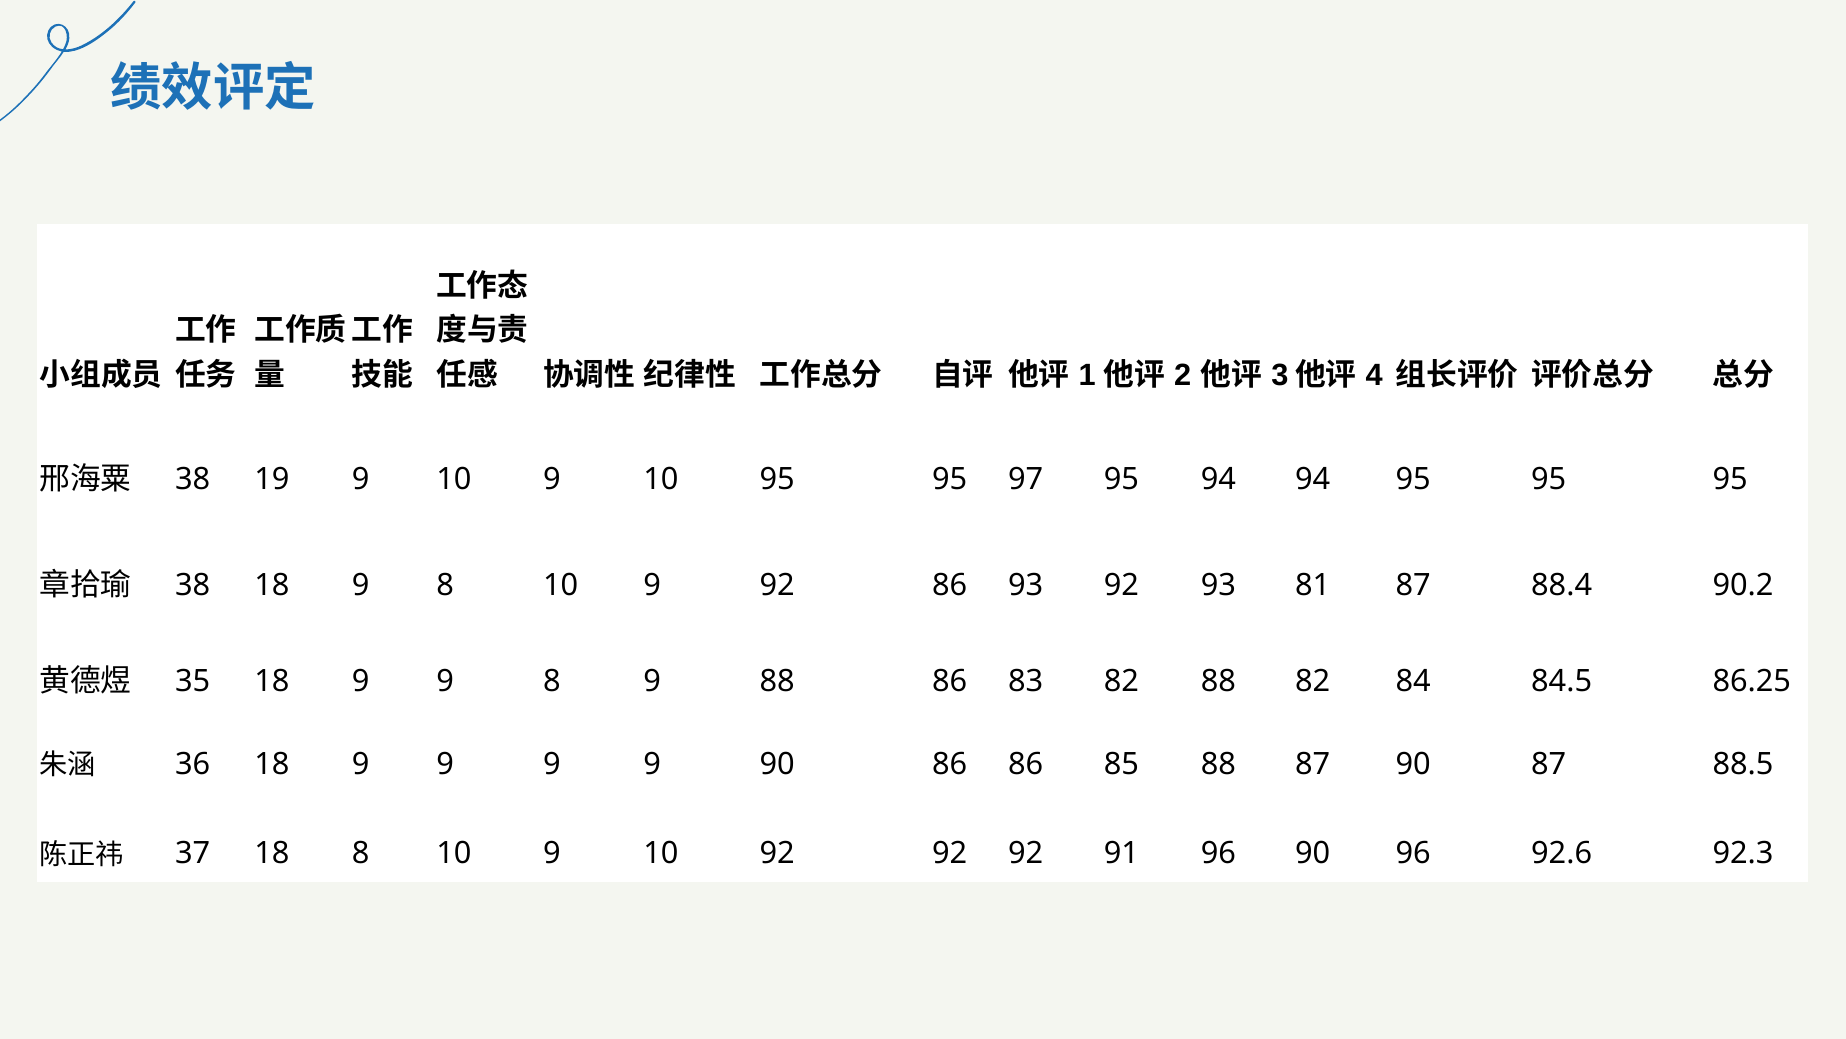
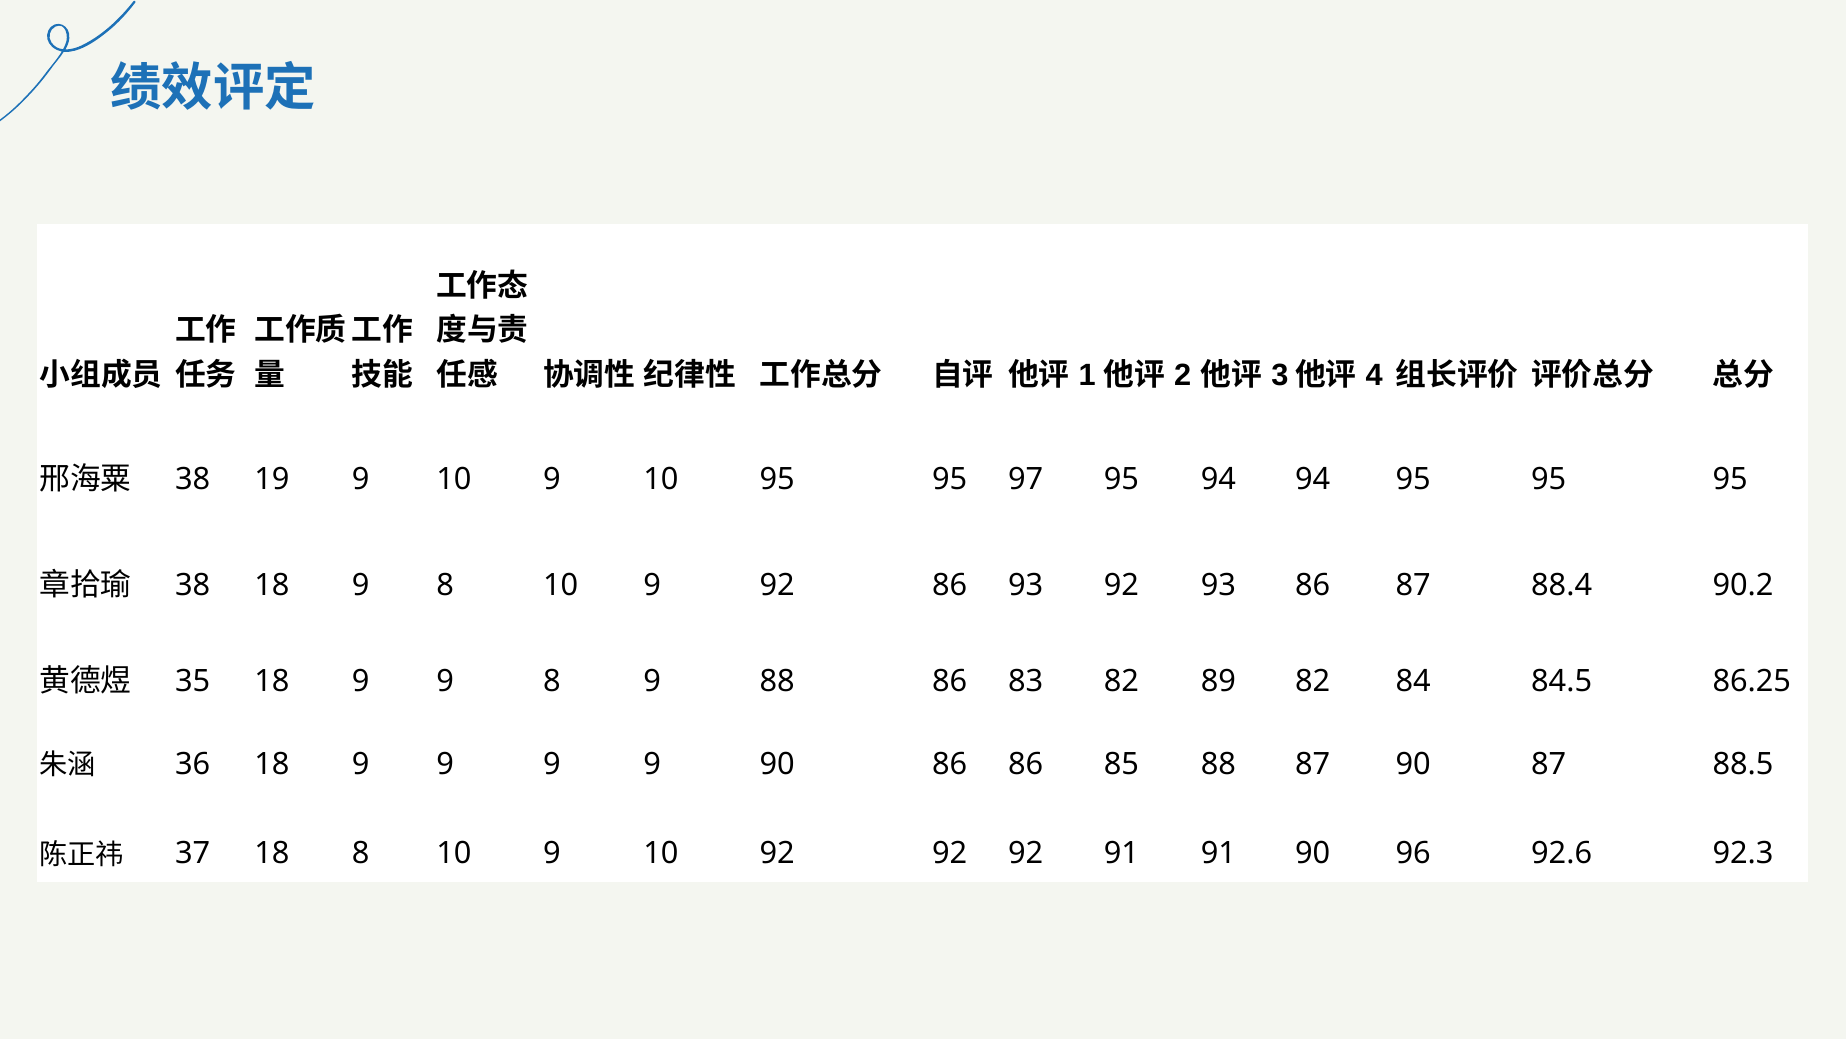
93 81: 81 -> 86
82 88: 88 -> 89
91 96: 96 -> 91
